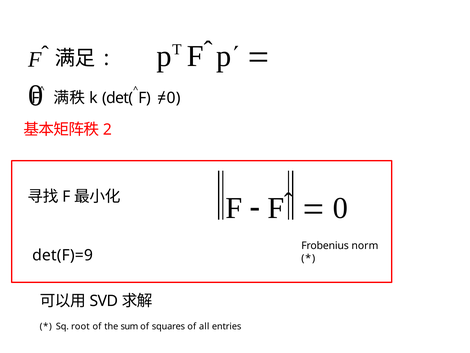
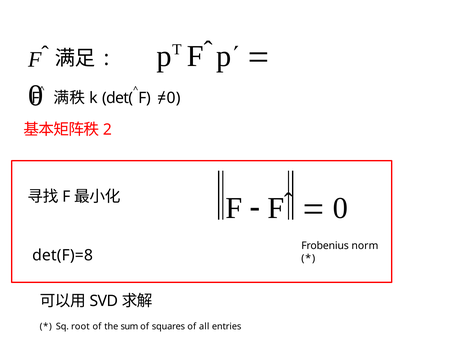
det(F)=9: det(F)=9 -> det(F)=8
